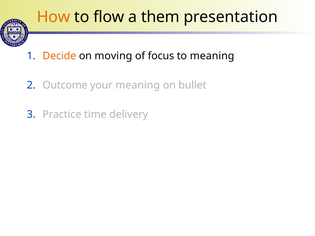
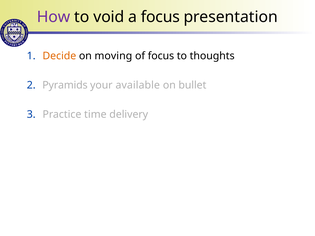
How colour: orange -> purple
flow: flow -> void
a them: them -> focus
to meaning: meaning -> thoughts
Outcome: Outcome -> Pyramids
your meaning: meaning -> available
